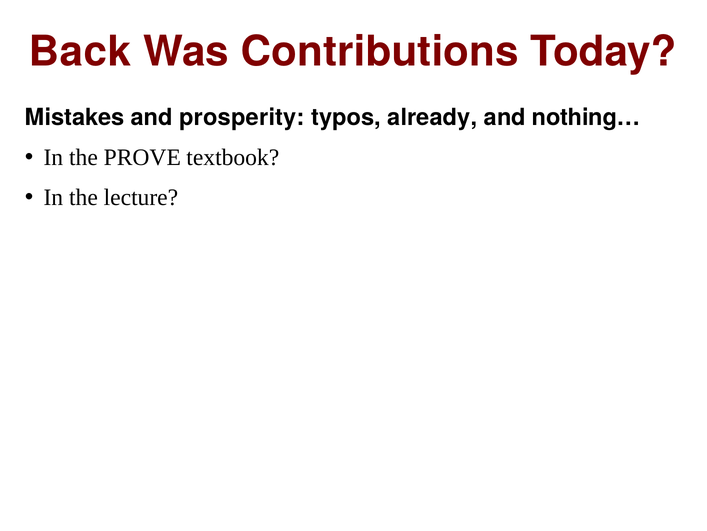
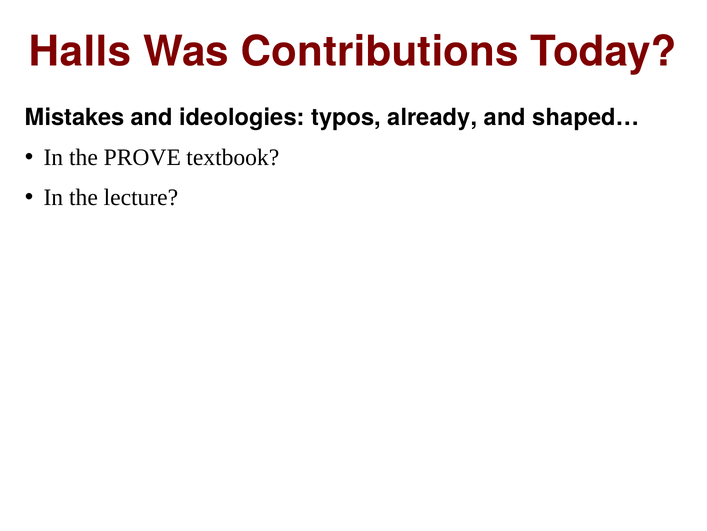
Back: Back -> Halls
prosperity: prosperity -> ideologies
nothing…: nothing… -> shaped…
